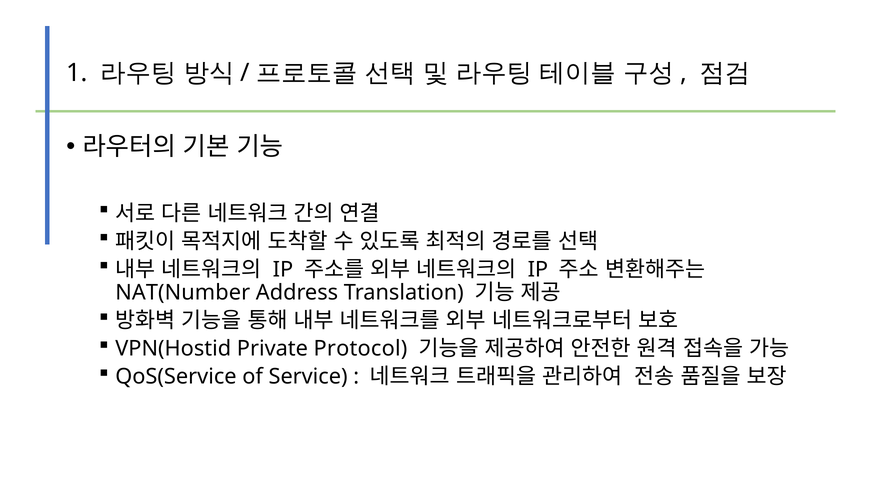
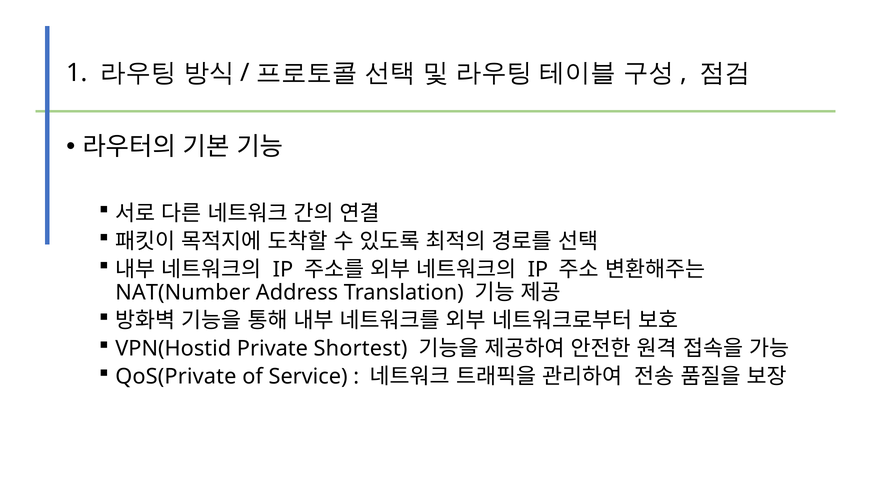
Protocol: Protocol -> Shortest
QoS(Service: QoS(Service -> QoS(Private
